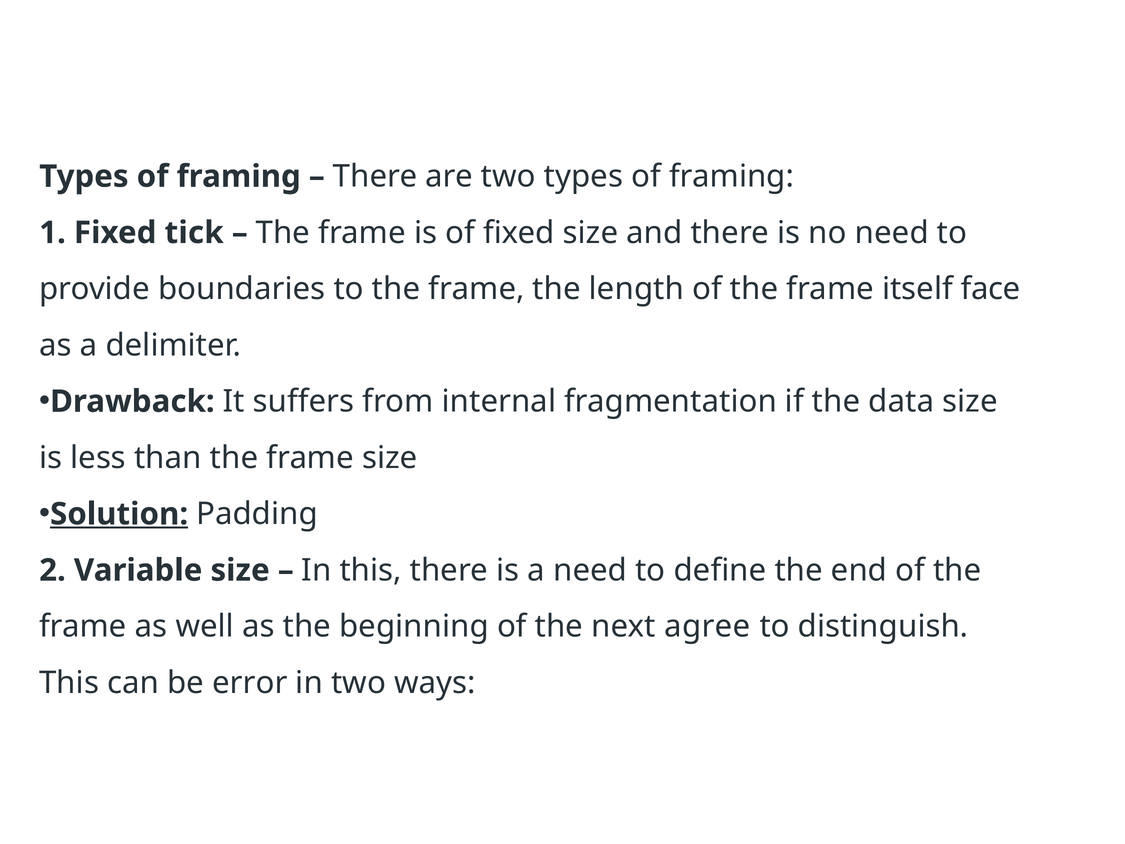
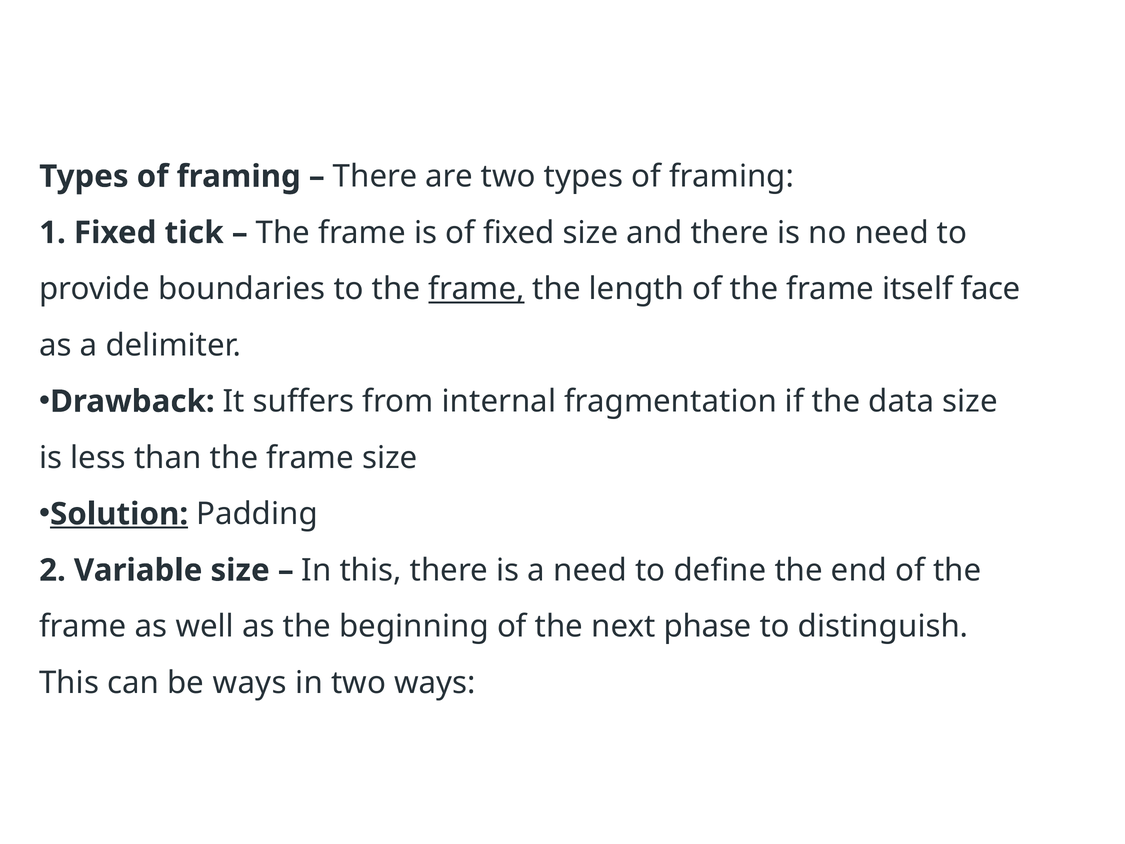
frame at (476, 289) underline: none -> present
agree: agree -> phase
be error: error -> ways
